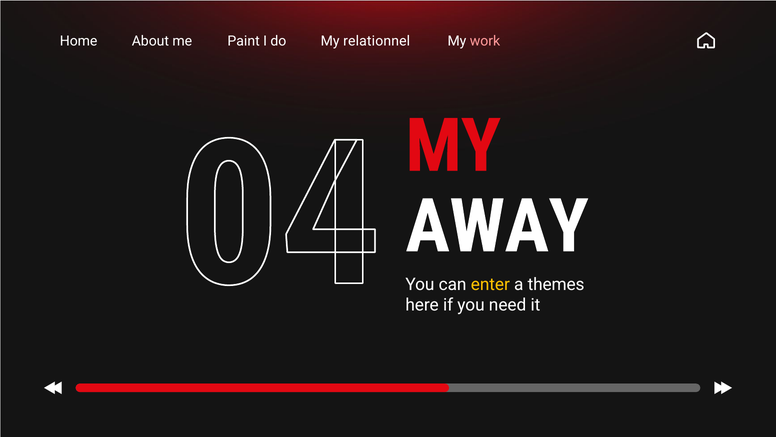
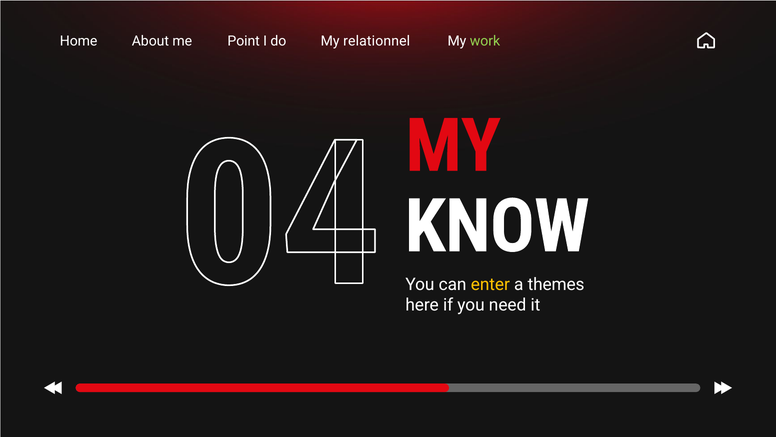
Paint: Paint -> Point
work colour: pink -> light green
AWAY: AWAY -> KNOW
